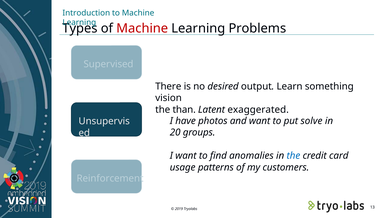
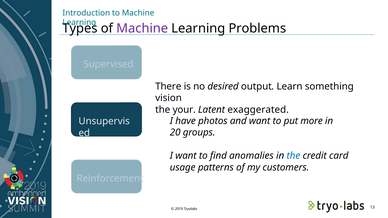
Machine at (142, 28) colour: red -> purple
than: than -> your
solve: solve -> more
